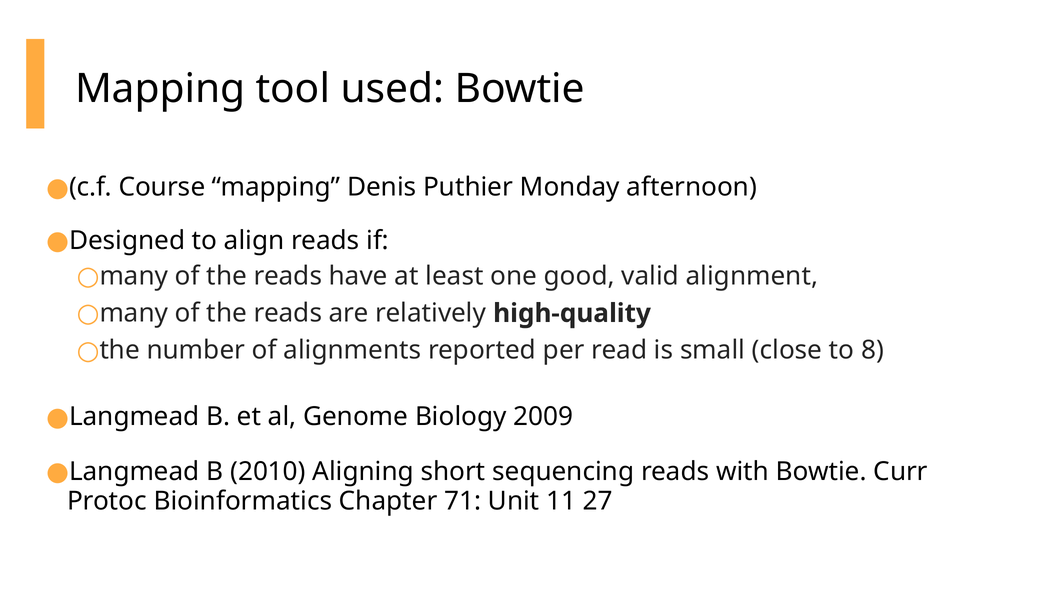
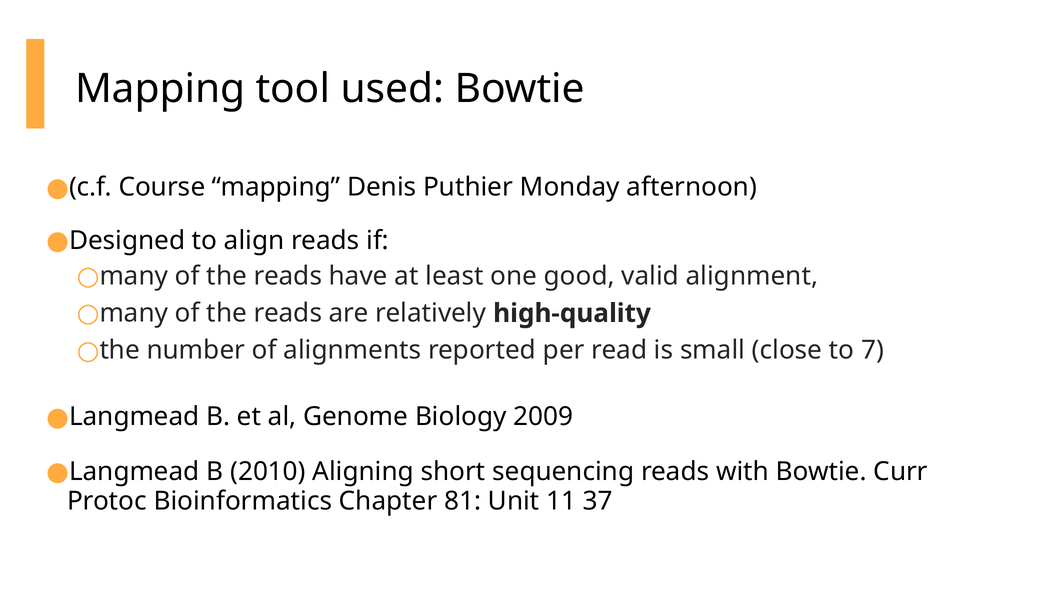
8: 8 -> 7
71: 71 -> 81
27: 27 -> 37
